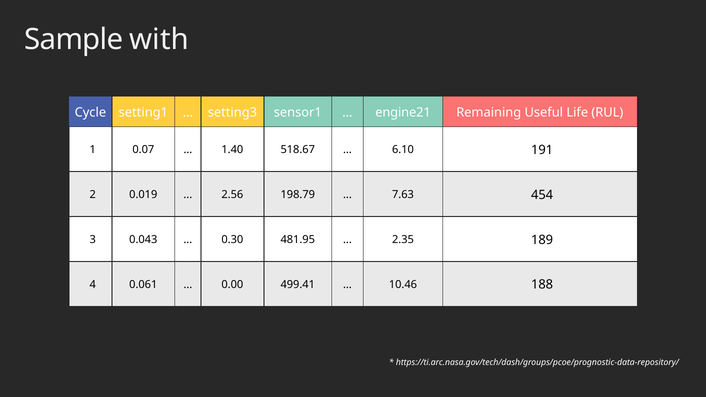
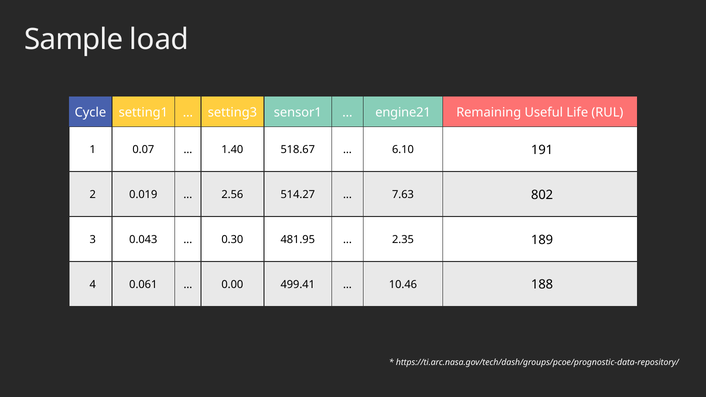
with: with -> load
198.79: 198.79 -> 514.27
454: 454 -> 802
